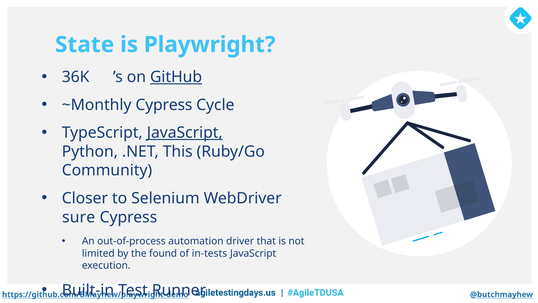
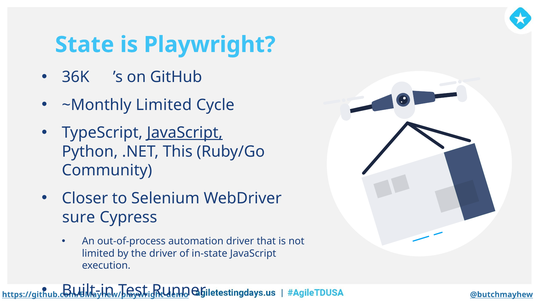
GitHub underline: present -> none
~Monthly Cypress: Cypress -> Limited
the found: found -> driver
in-tests: in-tests -> in-state
